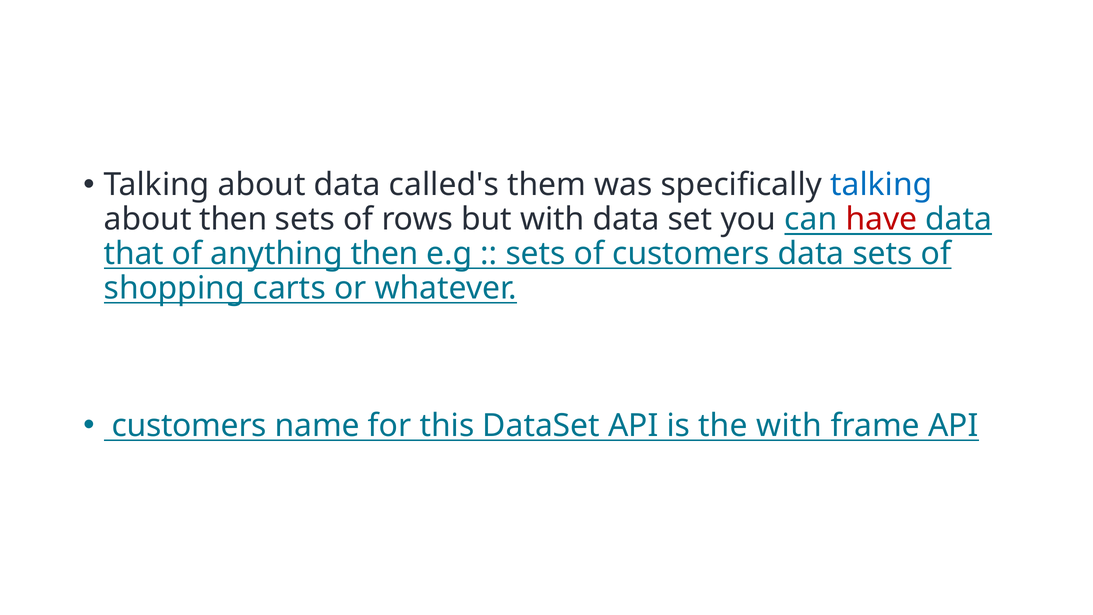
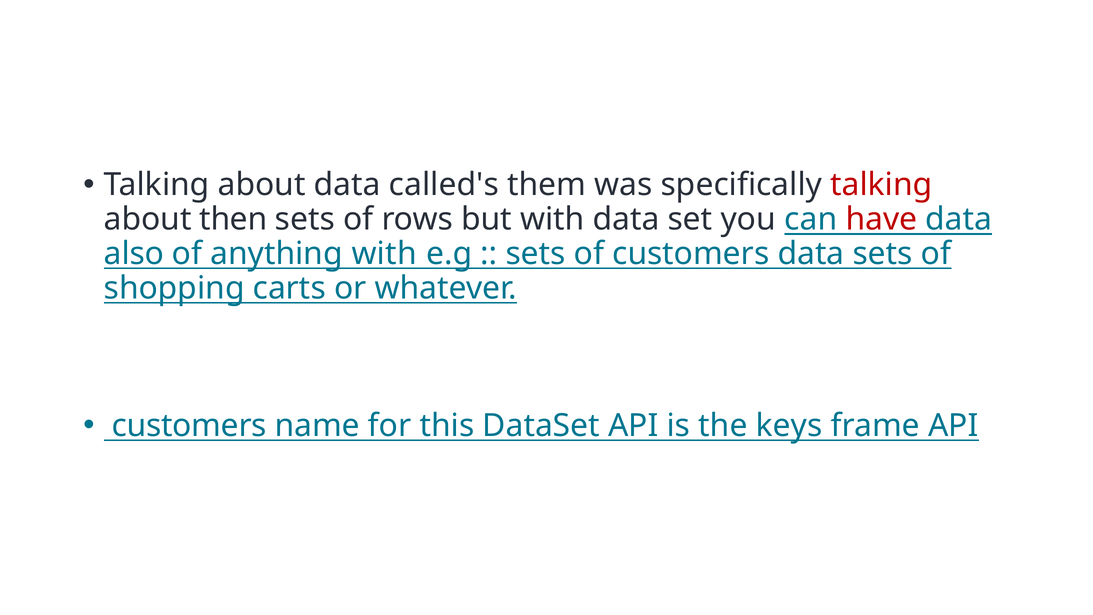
talking at (881, 185) colour: blue -> red
that: that -> also
anything then: then -> with
the with: with -> keys
